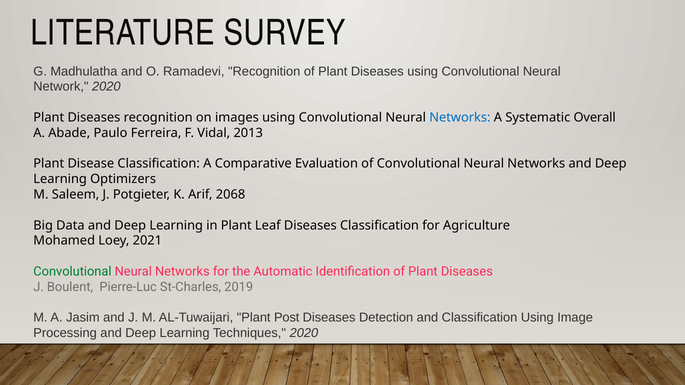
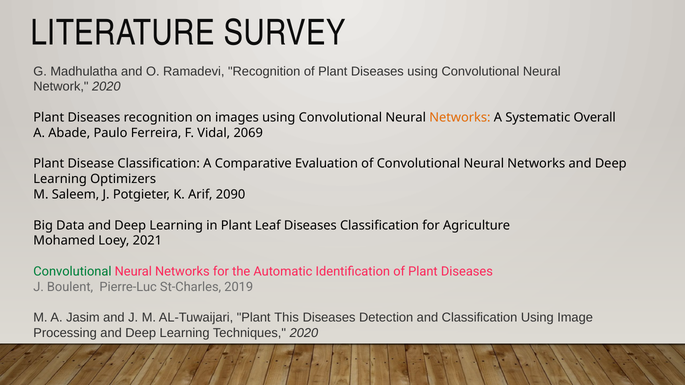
Networks at (460, 118) colour: blue -> orange
2013: 2013 -> 2069
2068: 2068 -> 2090
Post: Post -> This
